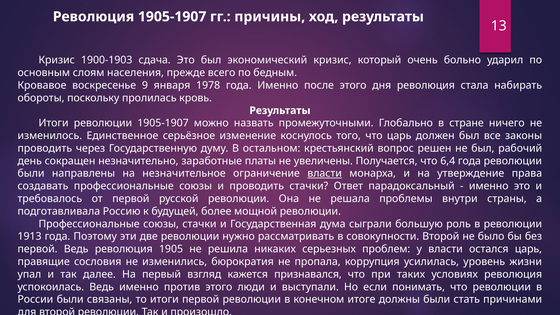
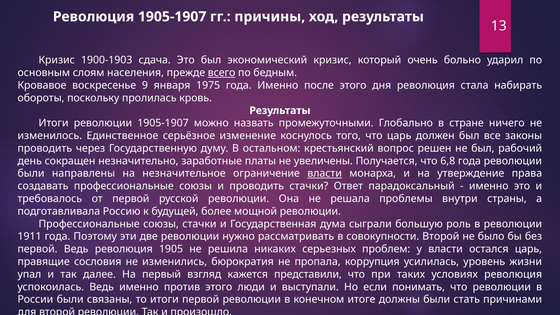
всего underline: none -> present
1978: 1978 -> 1975
6,4: 6,4 -> 6,8
1913: 1913 -> 1911
признавался: признавался -> представили
